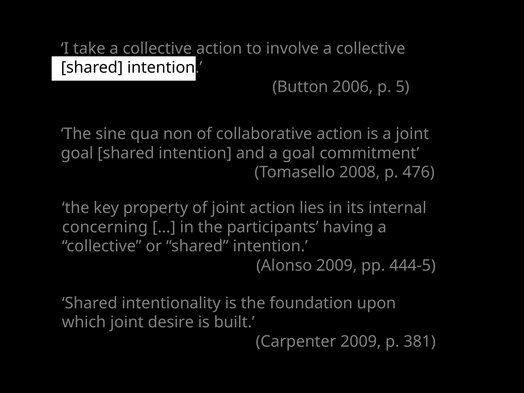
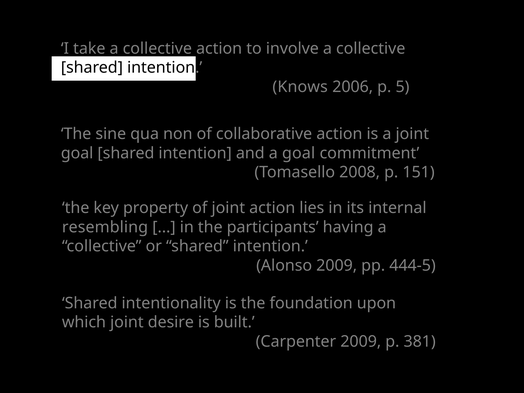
Button: Button -> Knows
476: 476 -> 151
concerning: concerning -> resembling
